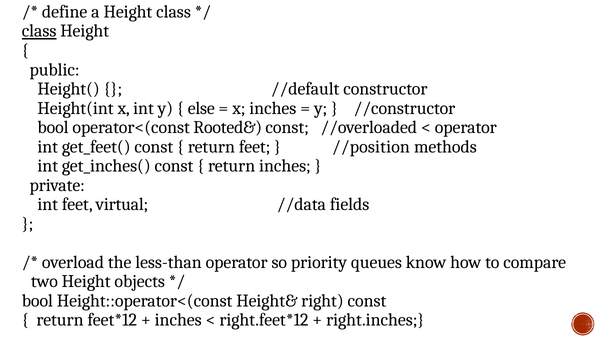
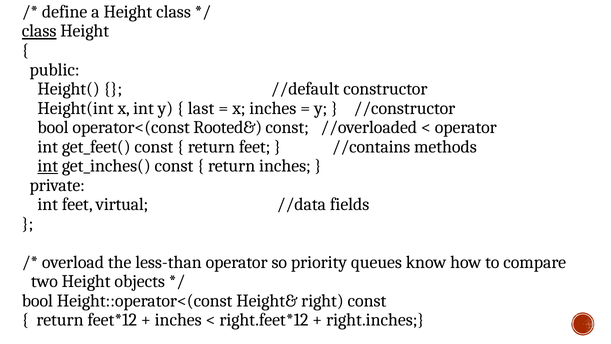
else: else -> last
//position: //position -> //contains
int at (48, 166) underline: none -> present
